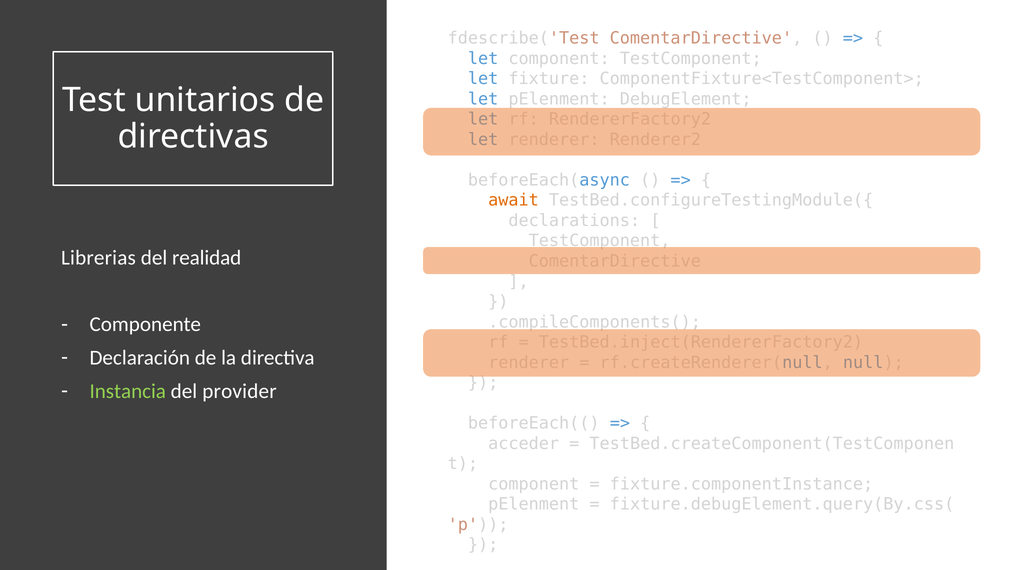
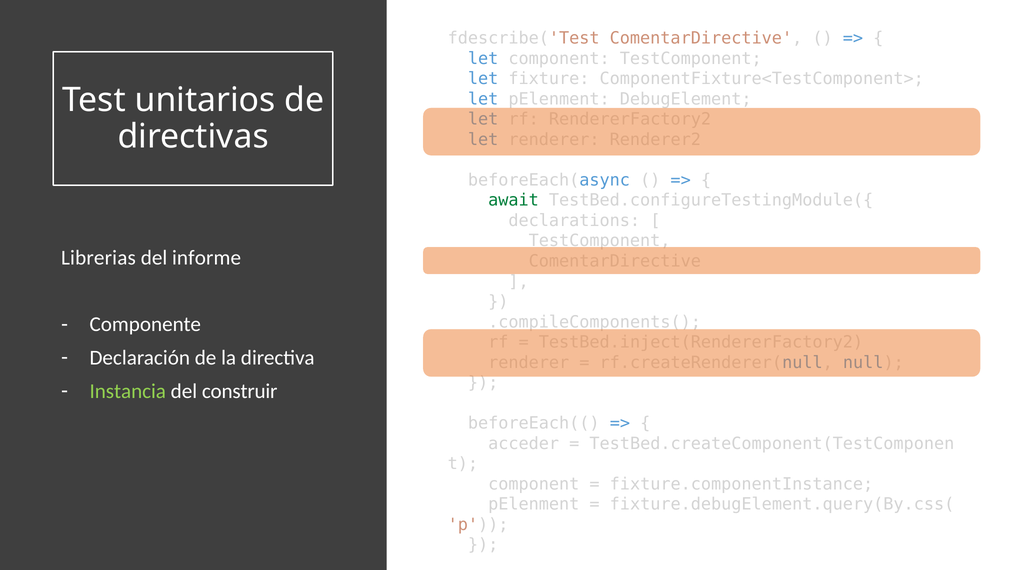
await colour: orange -> green
realidad: realidad -> informe
provider: provider -> construir
